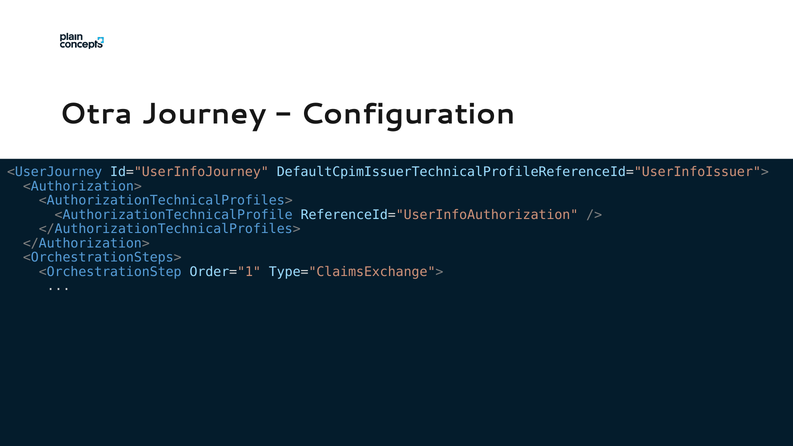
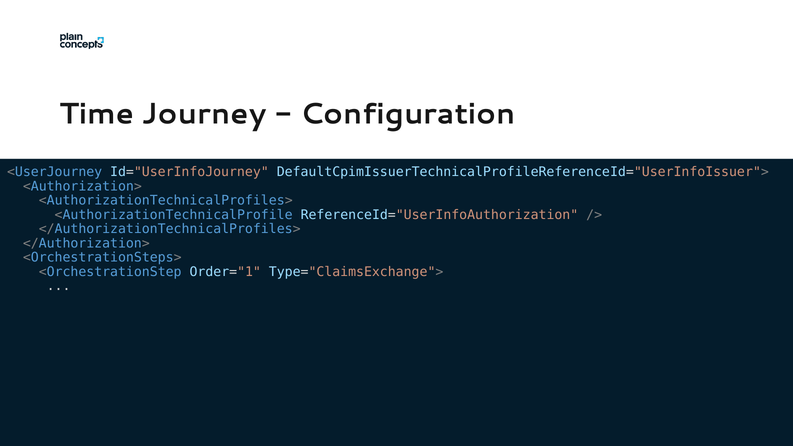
Otra: Otra -> Time
